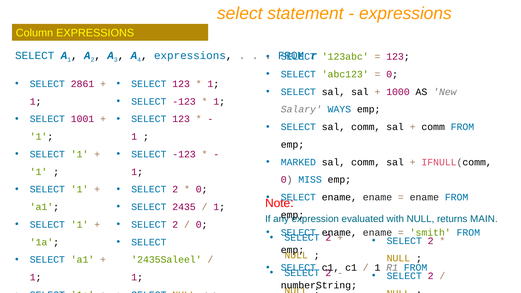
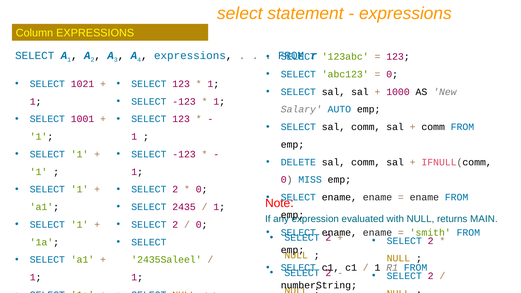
2861: 2861 -> 1021
WAYS: WAYS -> AUTO
MARKED: MARKED -> DELETE
